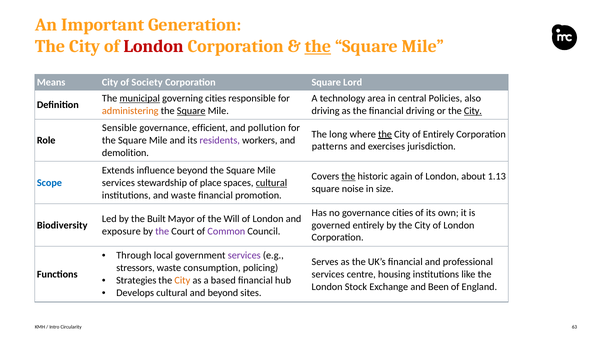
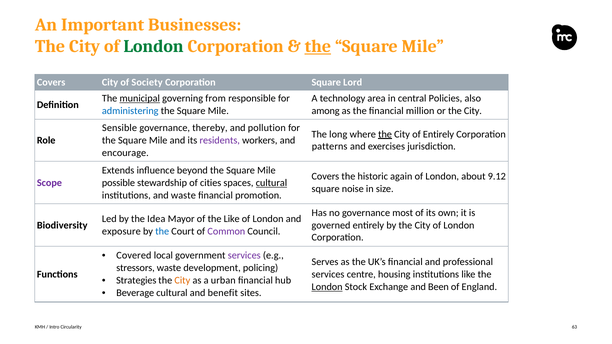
Generation: Generation -> Businesses
London at (154, 46) colour: red -> green
Means at (51, 82): Means -> Covers
governing cities: cities -> from
administering colour: orange -> blue
Square at (191, 111) underline: present -> none
driving at (326, 111): driving -> among
financial driving: driving -> million
City at (473, 111) underline: present -> none
efficient: efficient -> thereby
demolition: demolition -> encourage
the at (348, 177) underline: present -> none
1.13: 1.13 -> 9.12
Scope colour: blue -> purple
services at (118, 183): services -> possible
place: place -> cities
governance cities: cities -> most
Built: Built -> Idea
the Will: Will -> Like
the at (162, 232) colour: purple -> blue
Through: Through -> Covered
consumption: consumption -> development
based: based -> urban
London at (327, 287) underline: none -> present
Develops: Develops -> Beverage
and beyond: beyond -> benefit
